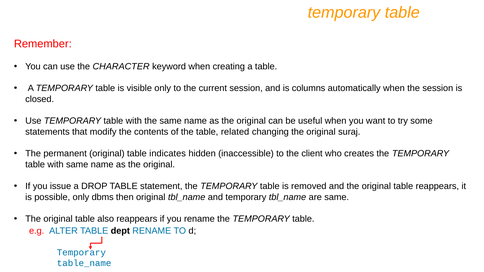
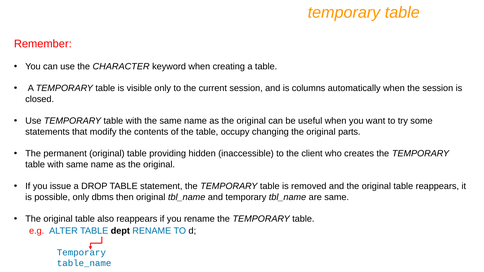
related: related -> occupy
suraj: suraj -> parts
indicates: indicates -> providing
